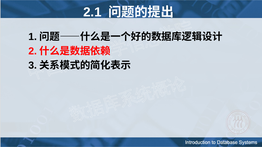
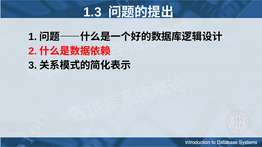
2.1: 2.1 -> 1.3
